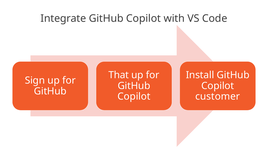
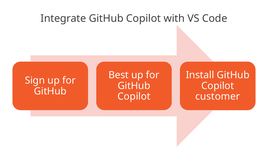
That: That -> Best
